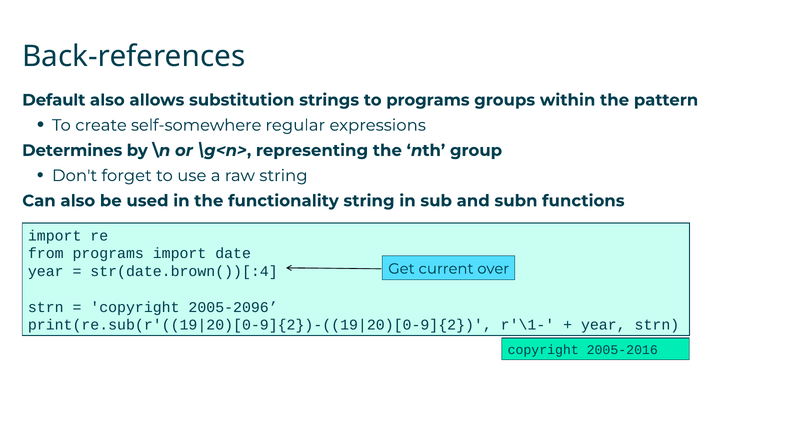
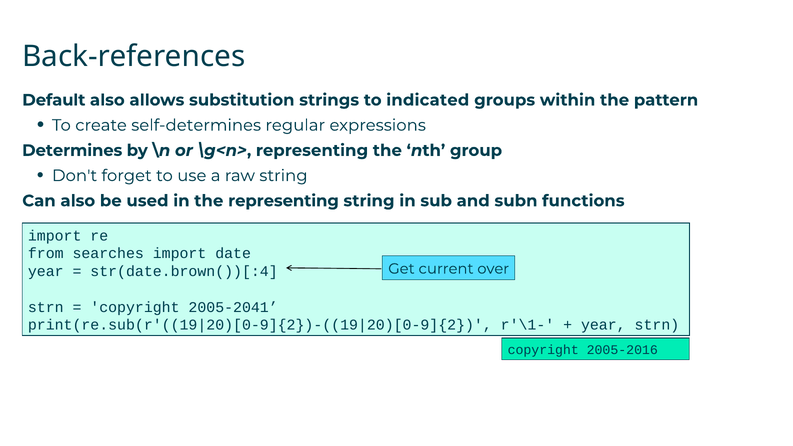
to programs: programs -> indicated
self-somewhere: self-somewhere -> self-determines
the functionality: functionality -> representing
from programs: programs -> searches
2005-2096: 2005-2096 -> 2005-2041
